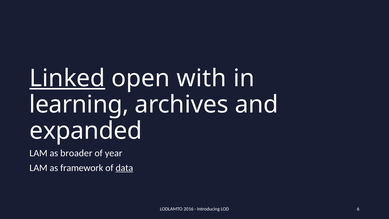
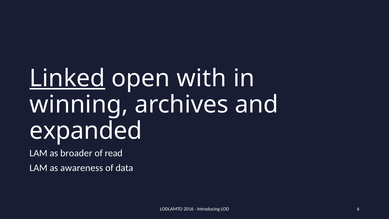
learning: learning -> winning
year: year -> read
framework: framework -> awareness
data underline: present -> none
